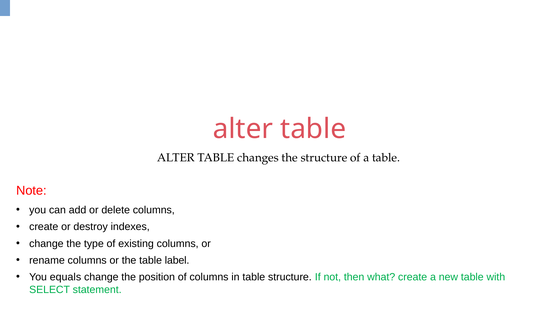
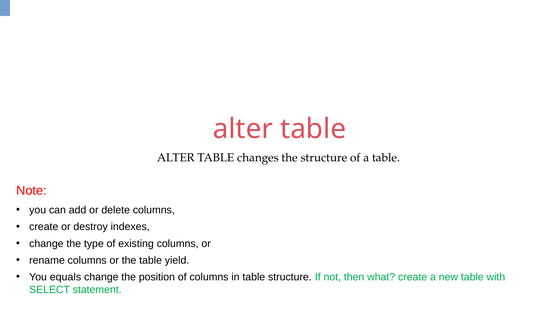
label: label -> yield
